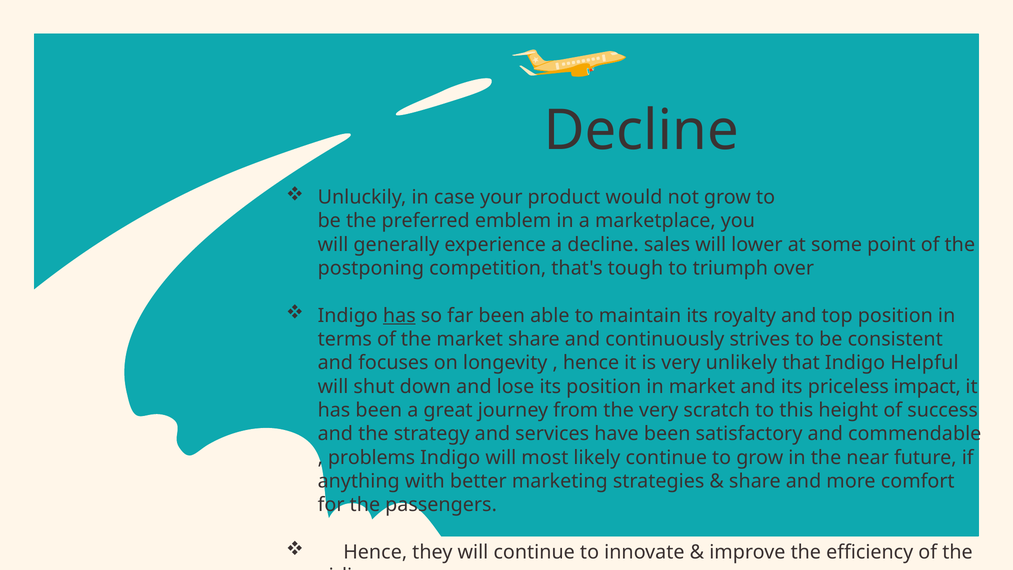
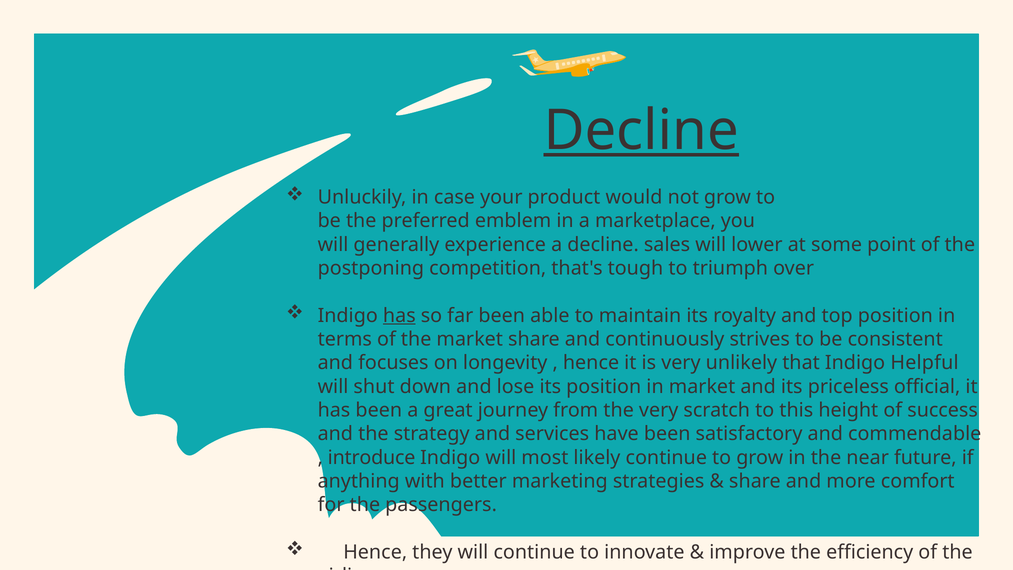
Decline at (641, 131) underline: none -> present
impact: impact -> official
problems: problems -> introduce
